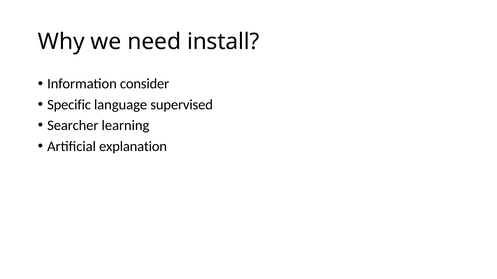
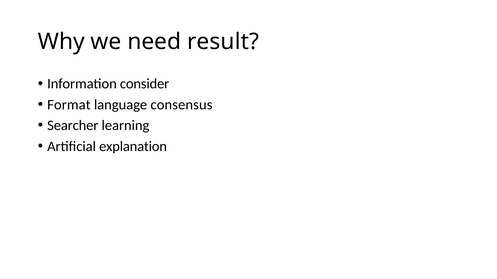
install: install -> result
Specific: Specific -> Format
supervised: supervised -> consensus
